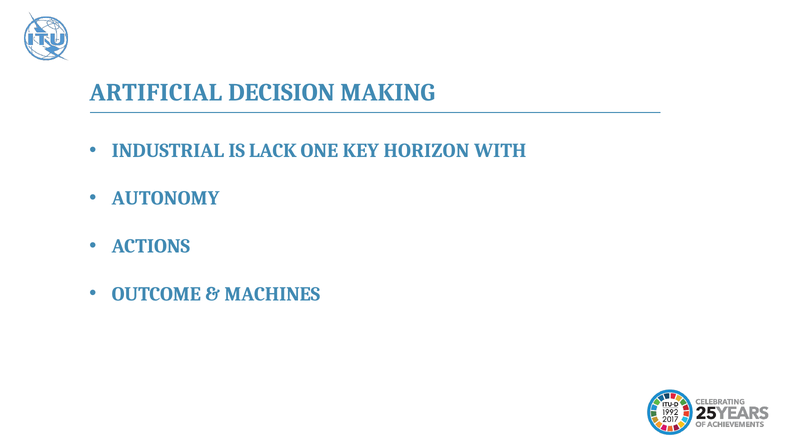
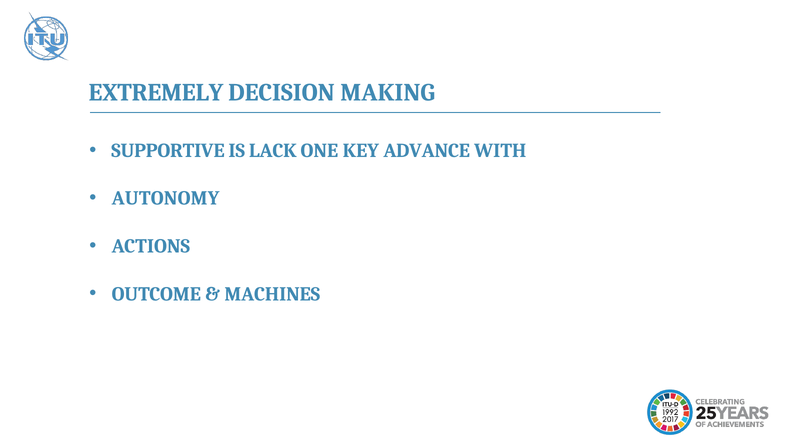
ARTIFICIAL: ARTIFICIAL -> EXTREMELY
INDUSTRIAL: INDUSTRIAL -> SUPPORTIVE
HORIZON: HORIZON -> ADVANCE
